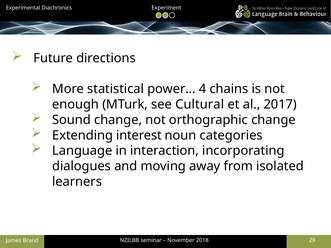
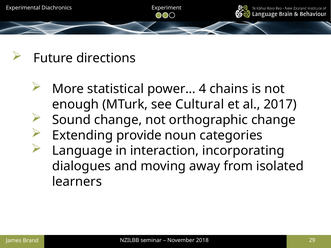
interest: interest -> provide
